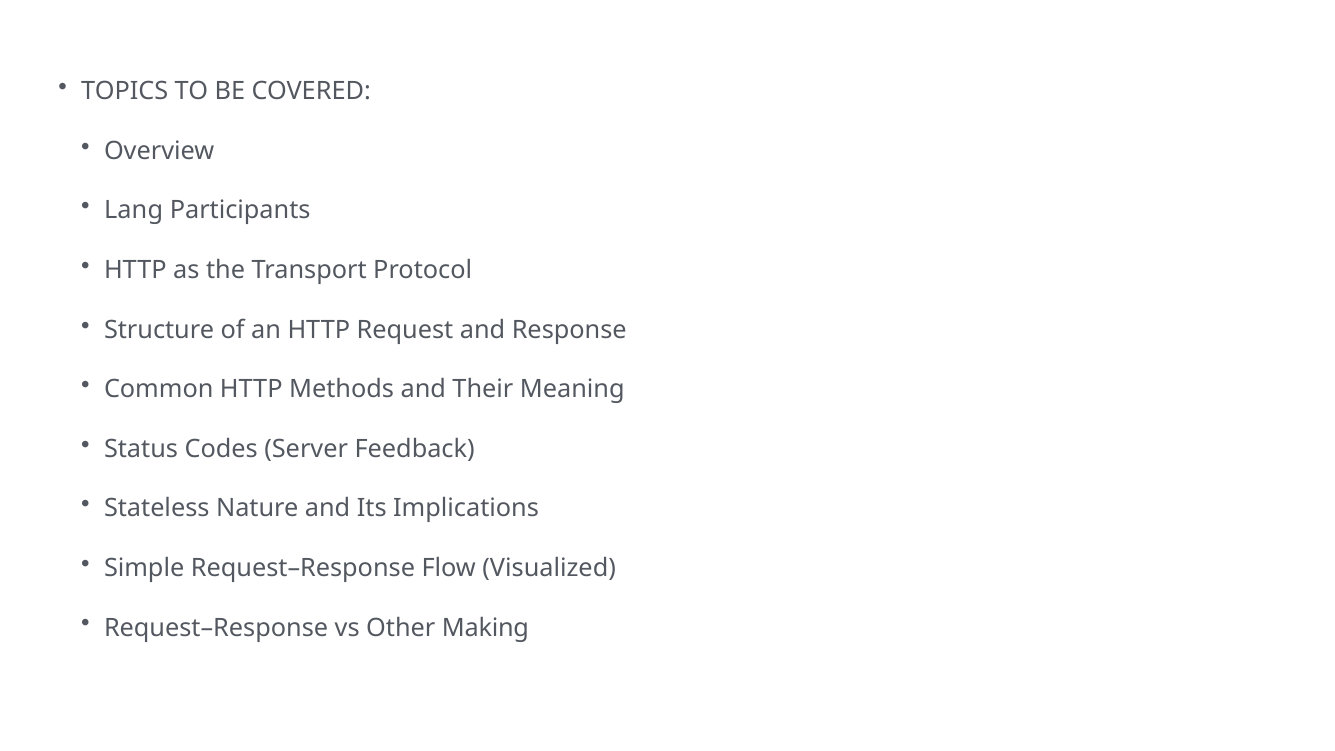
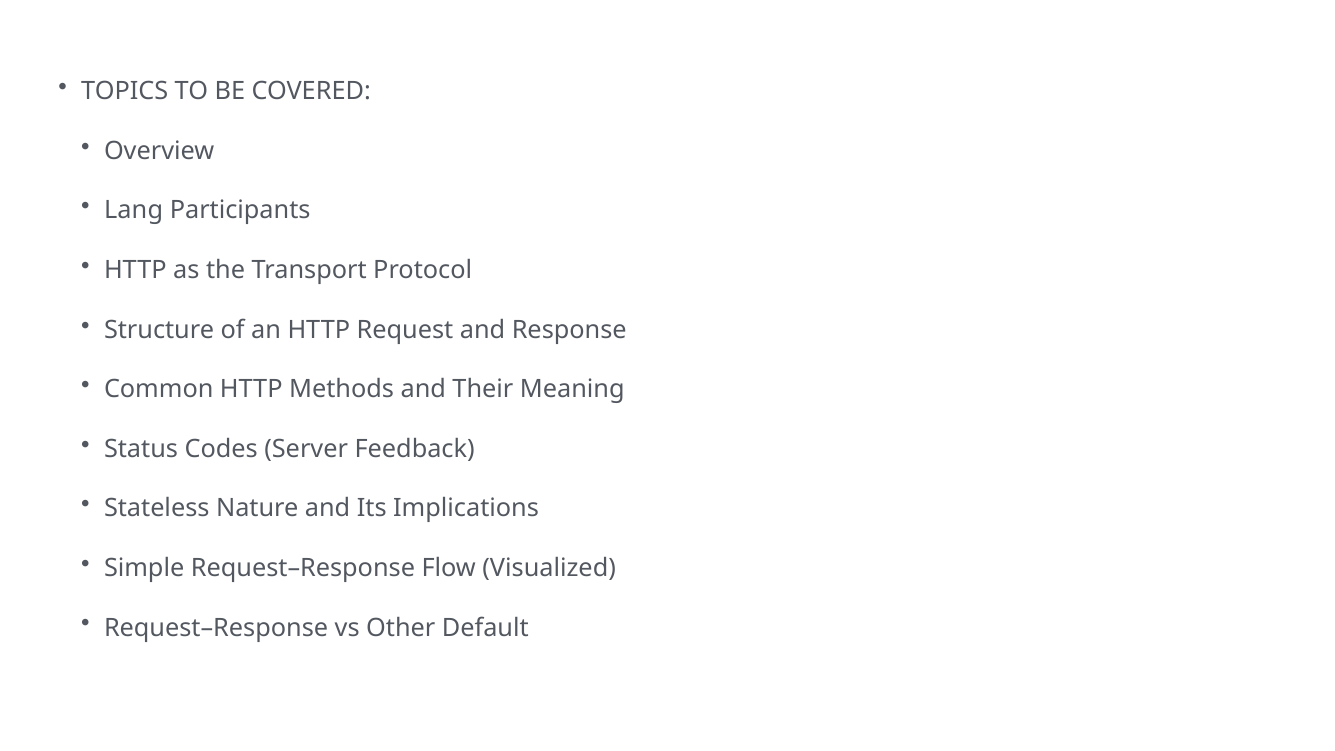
Making: Making -> Default
